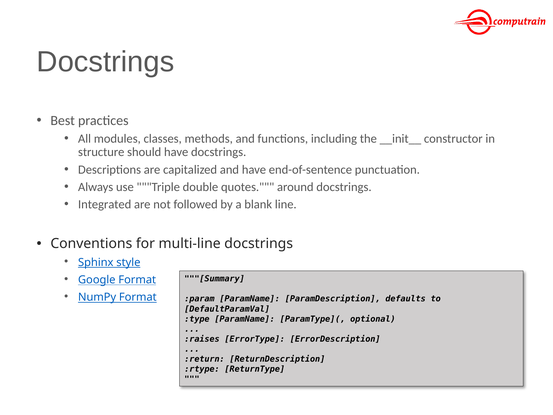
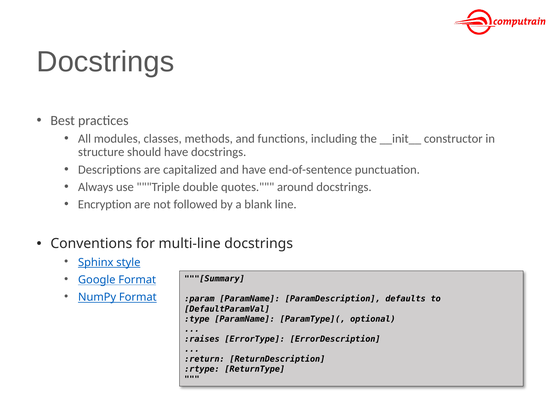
Integrated: Integrated -> Encryption
